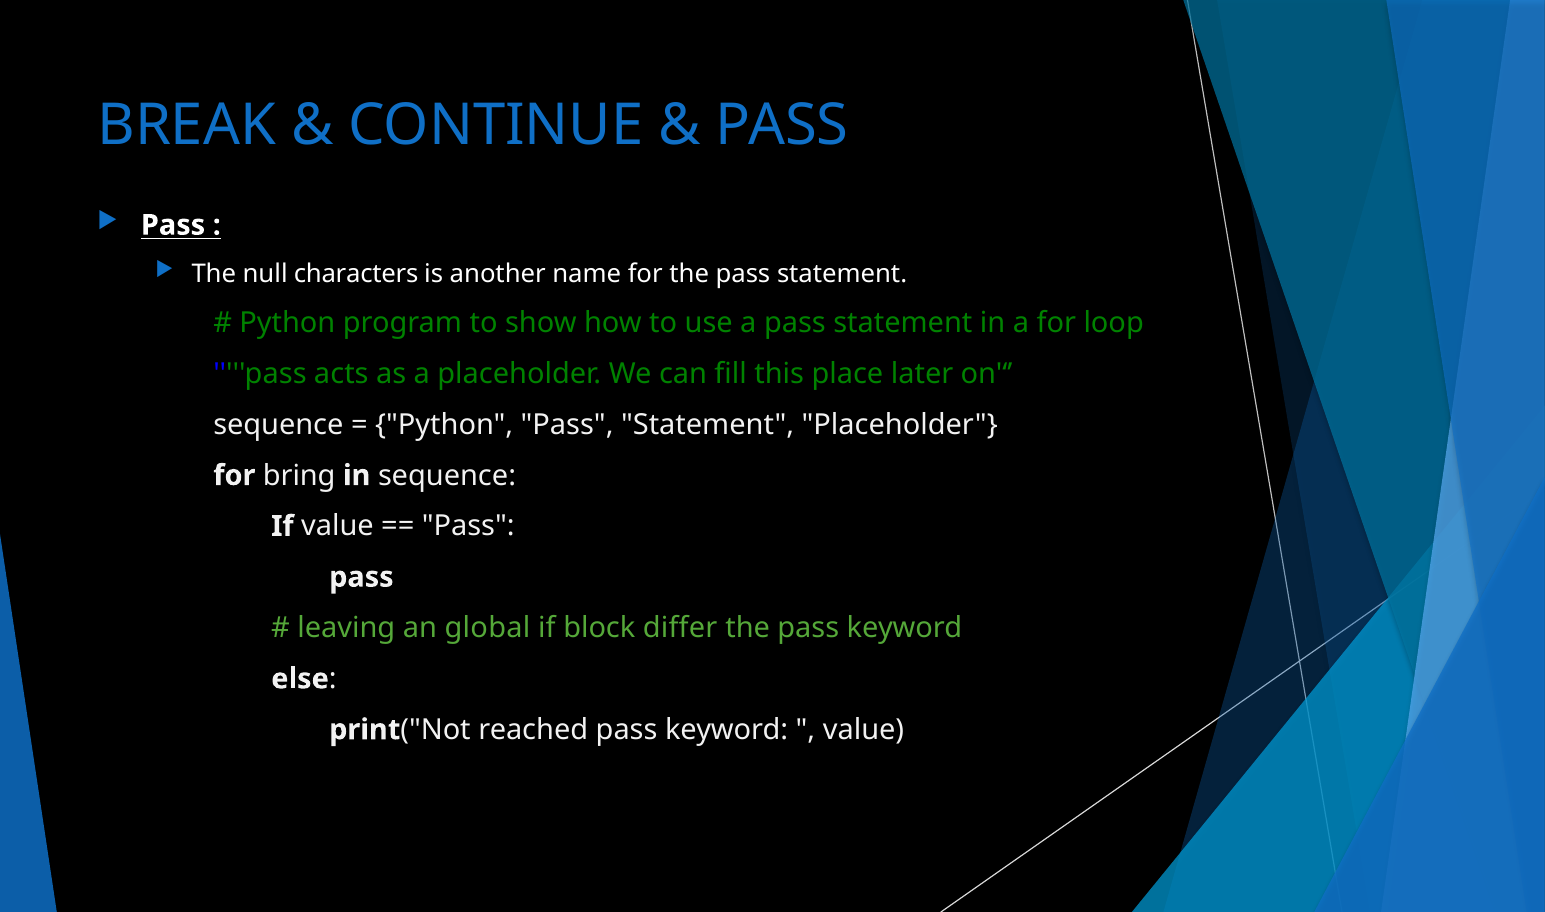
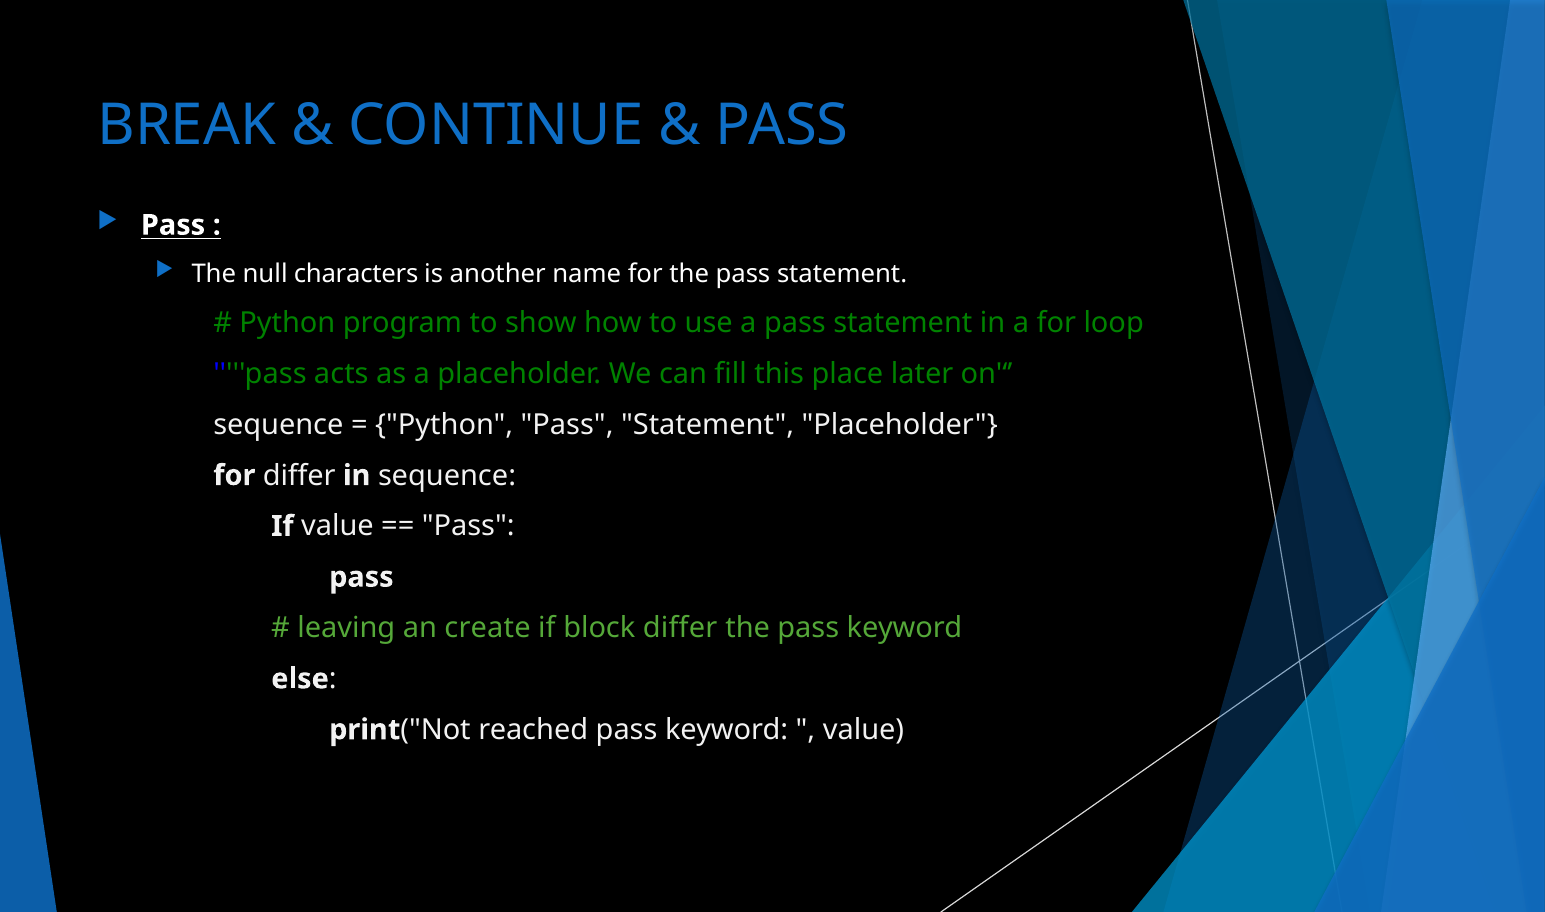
for bring: bring -> differ
global: global -> create
